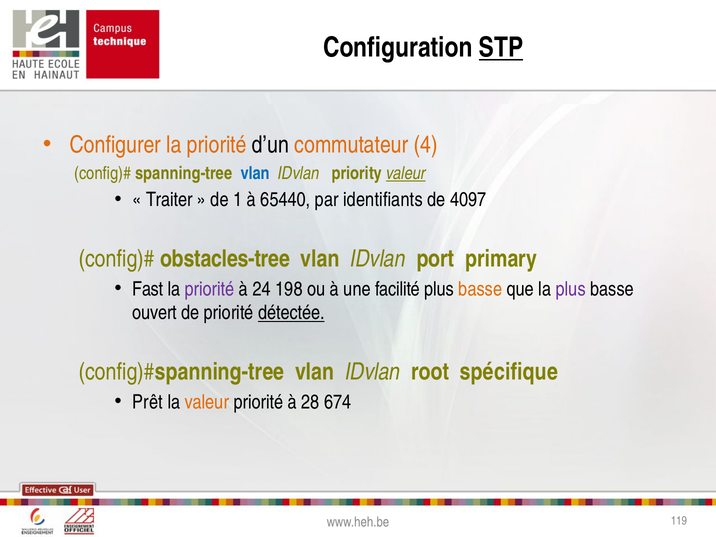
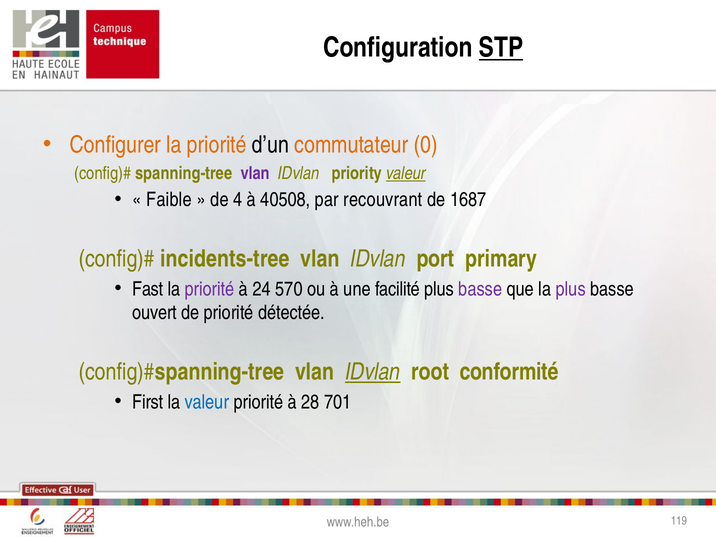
4: 4 -> 0
vlan at (255, 173) colour: blue -> purple
Traiter: Traiter -> Faible
1: 1 -> 4
65440: 65440 -> 40508
identifiants: identifiants -> recouvrant
4097: 4097 -> 1687
obstacles-tree: obstacles-tree -> incidents-tree
198: 198 -> 570
basse at (480, 289) colour: orange -> purple
détectée underline: present -> none
IDvlan at (373, 372) underline: none -> present
spécifique: spécifique -> conformité
Prêt: Prêt -> First
valeur at (207, 402) colour: orange -> blue
674: 674 -> 701
